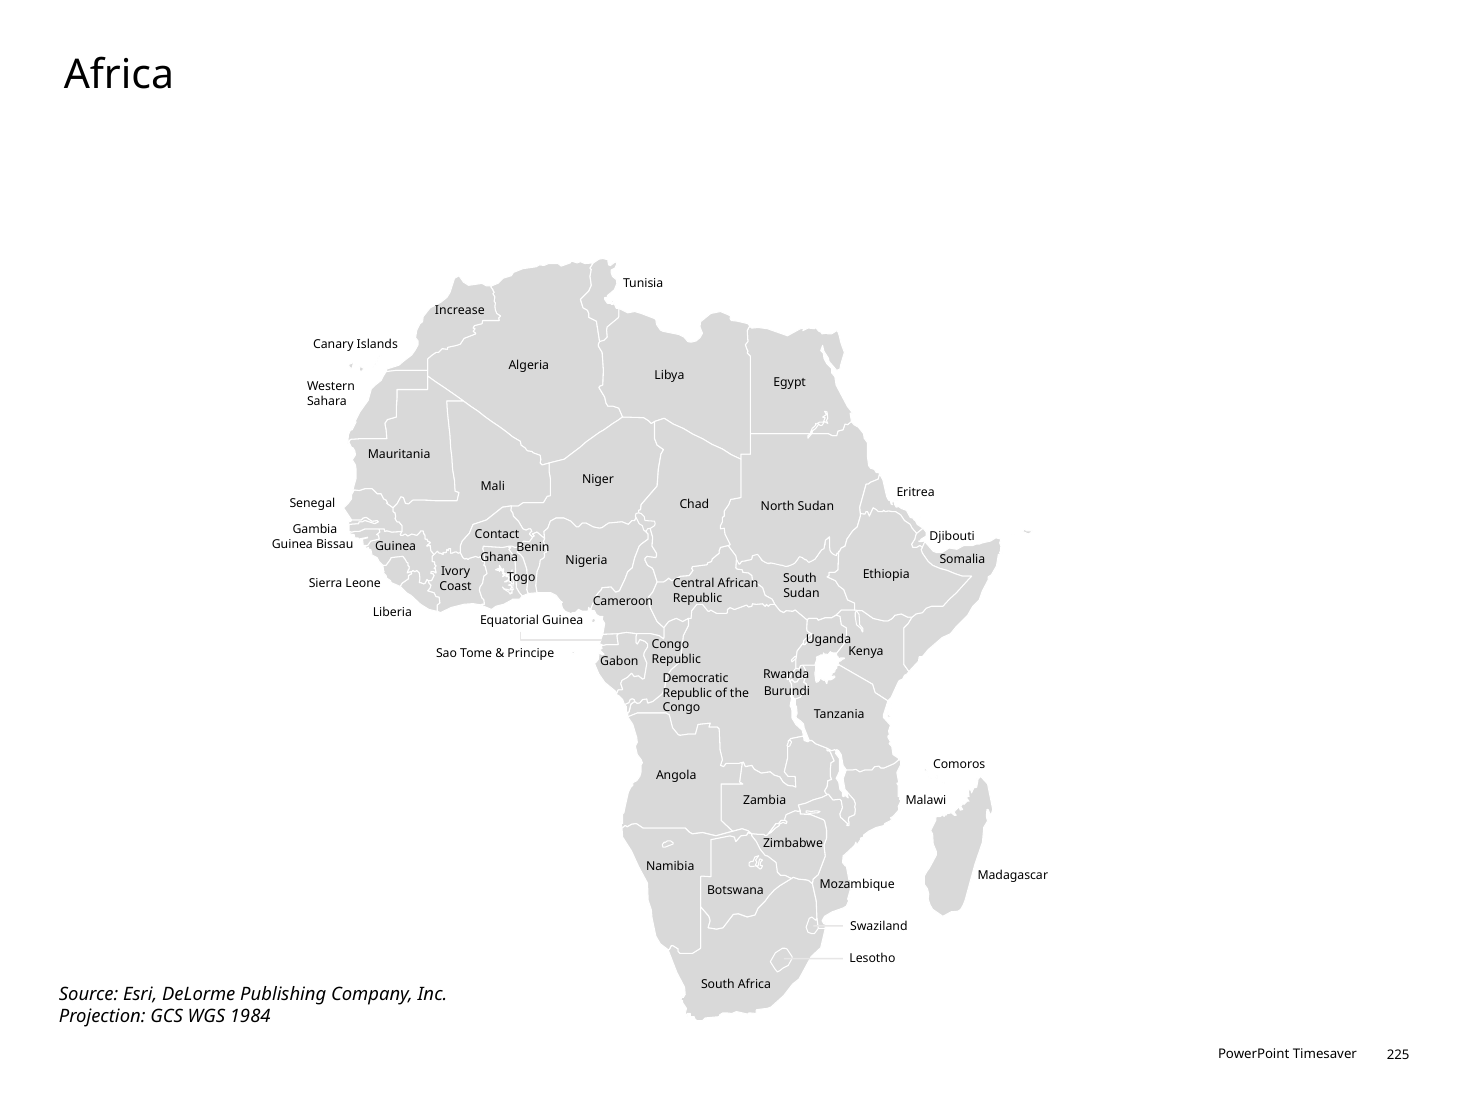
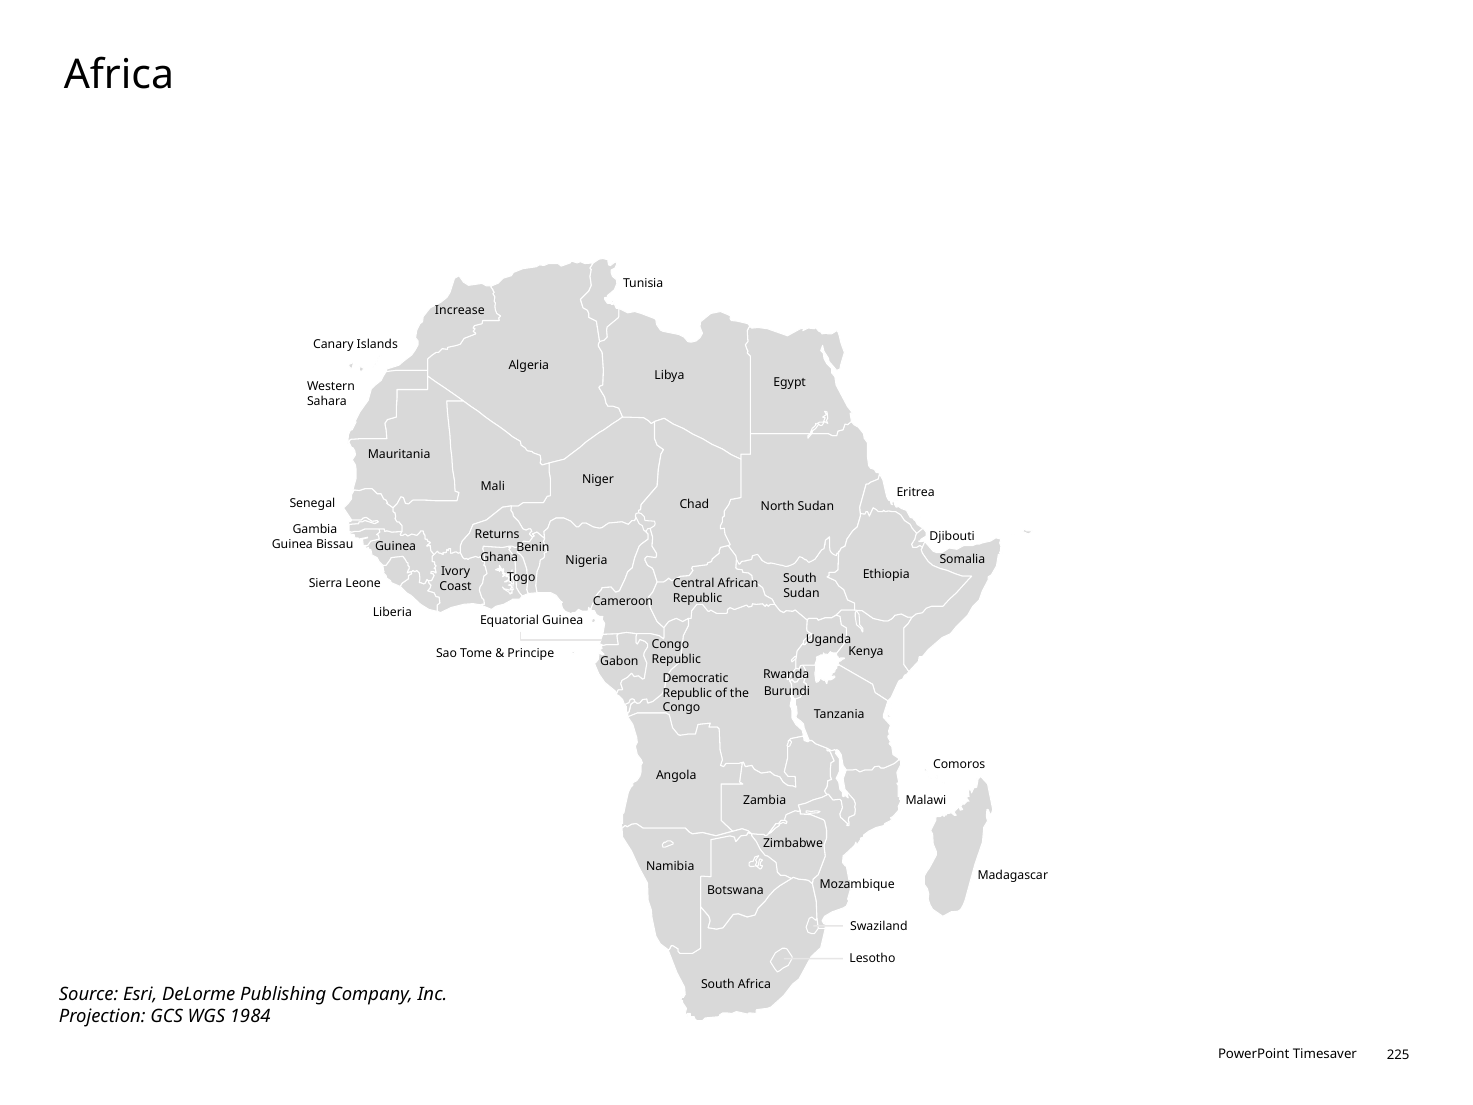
Contact: Contact -> Returns
